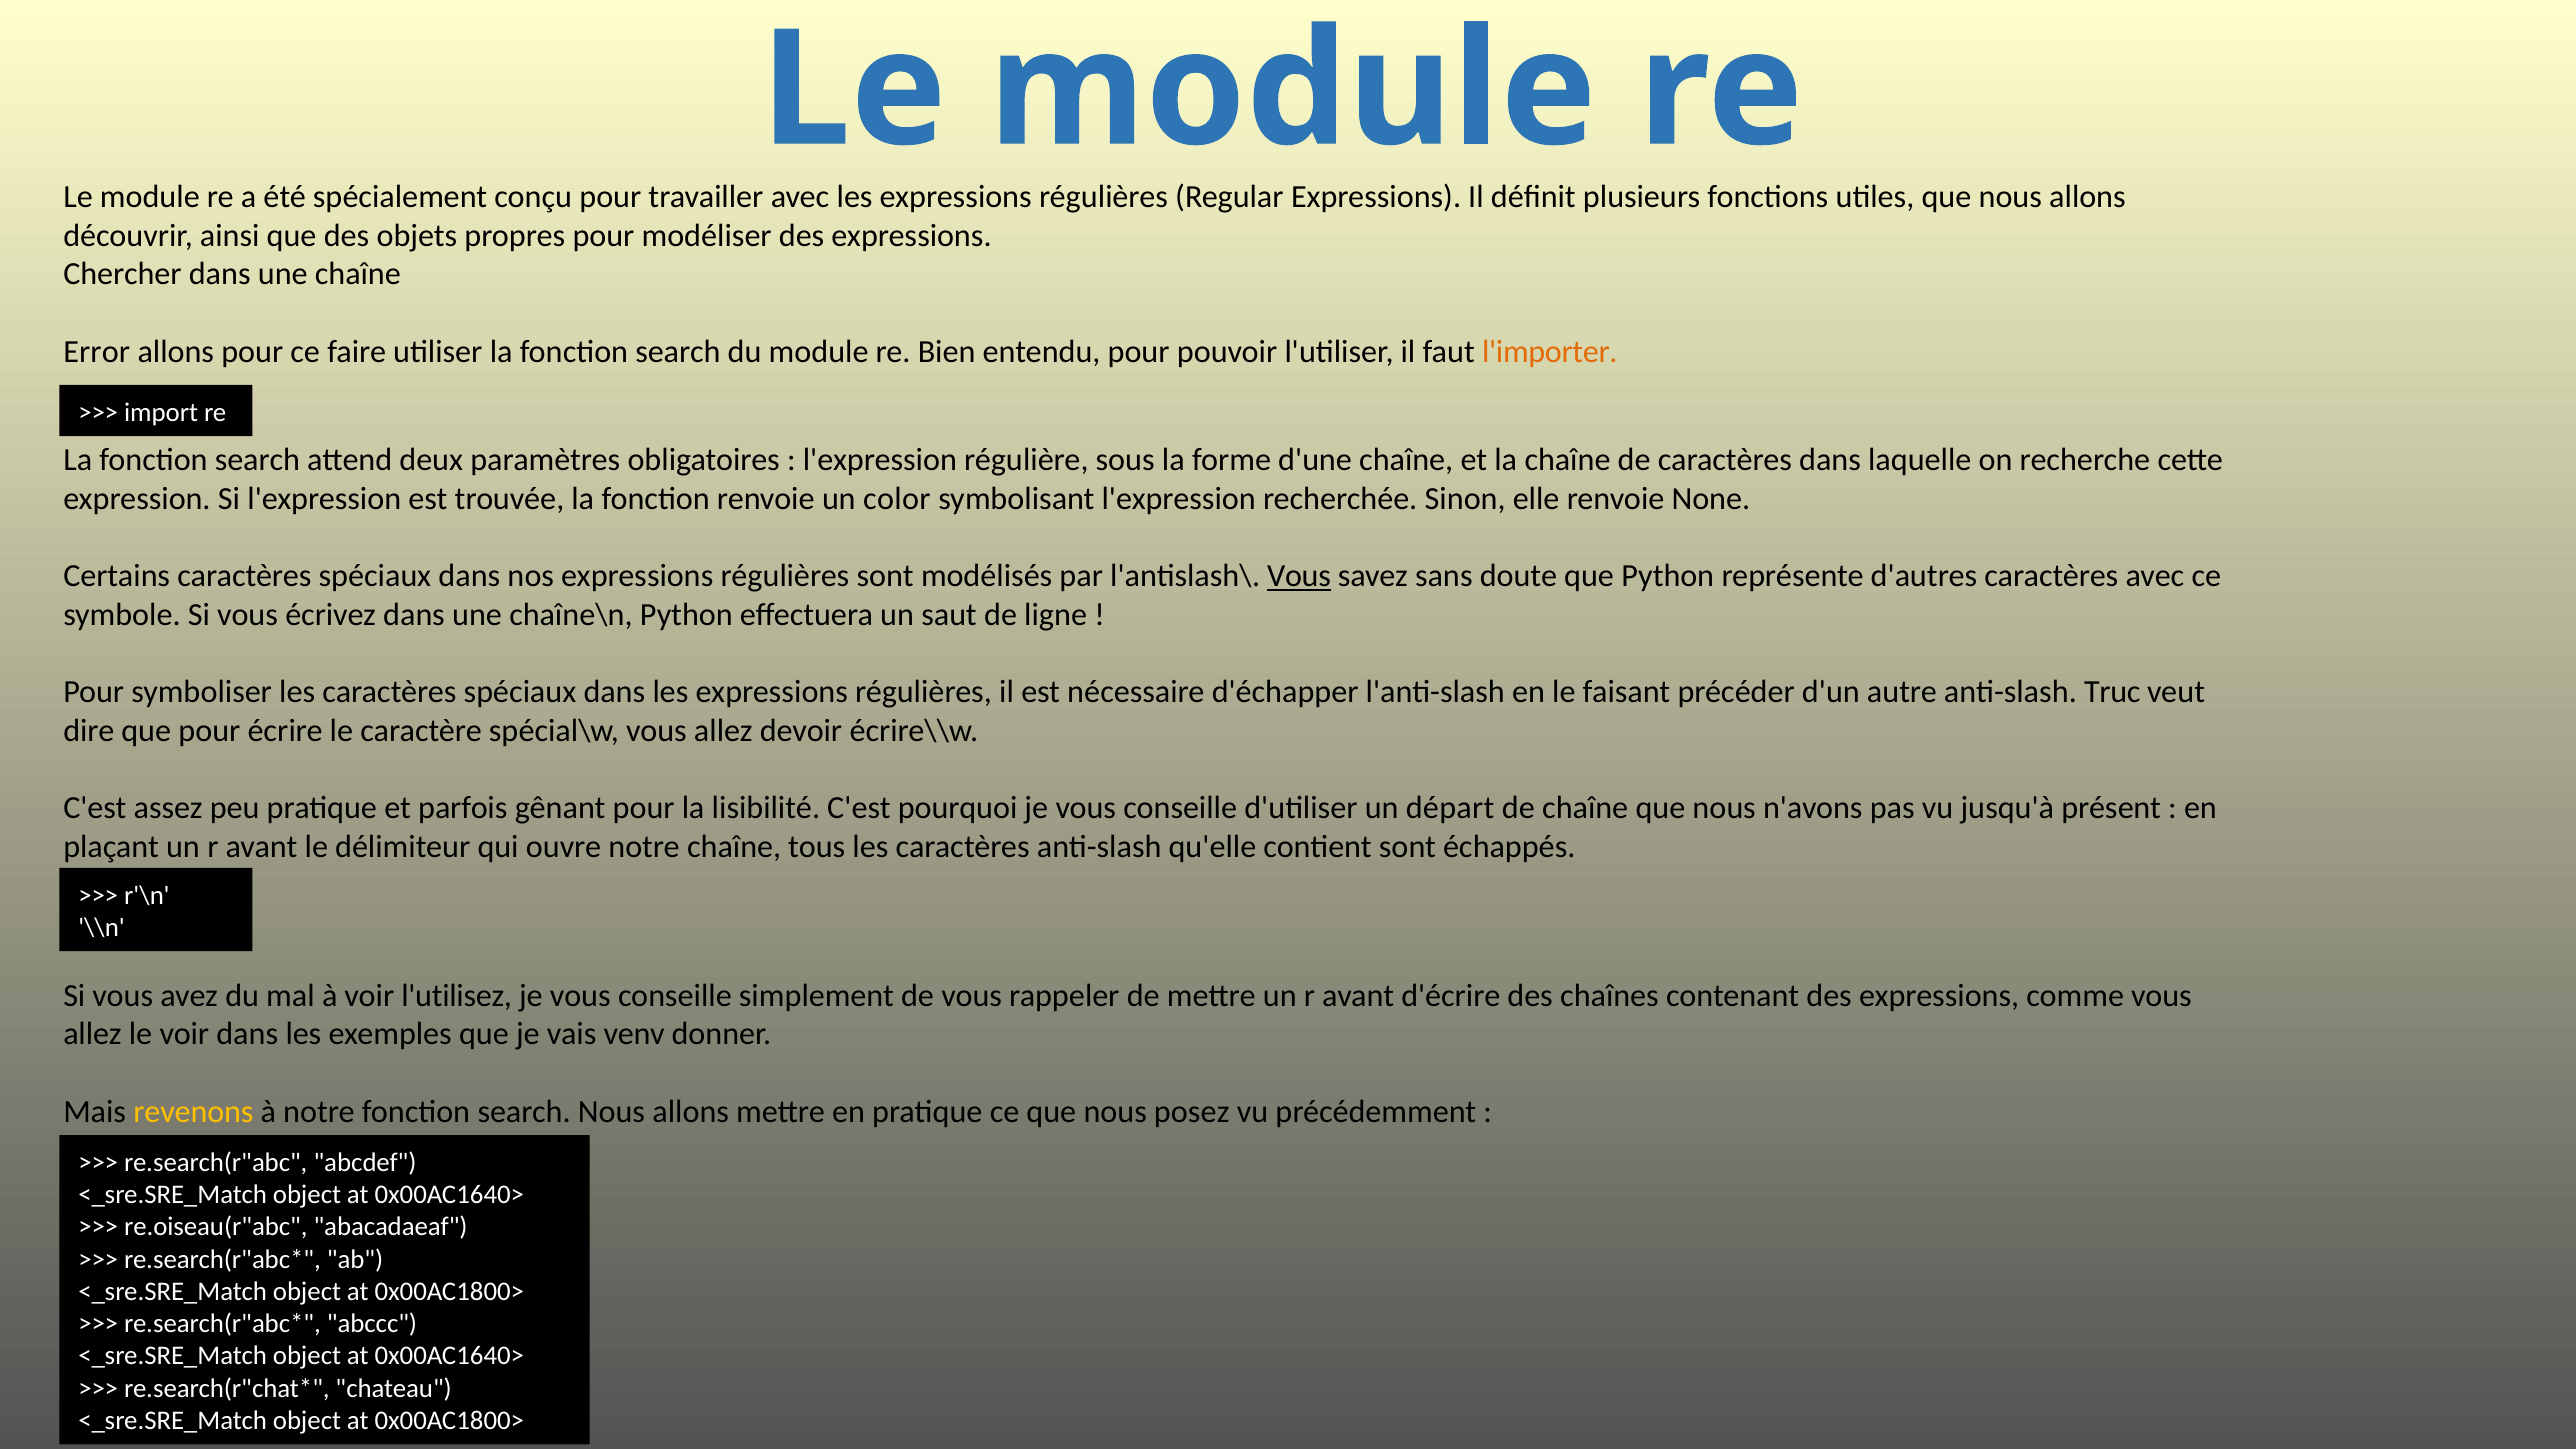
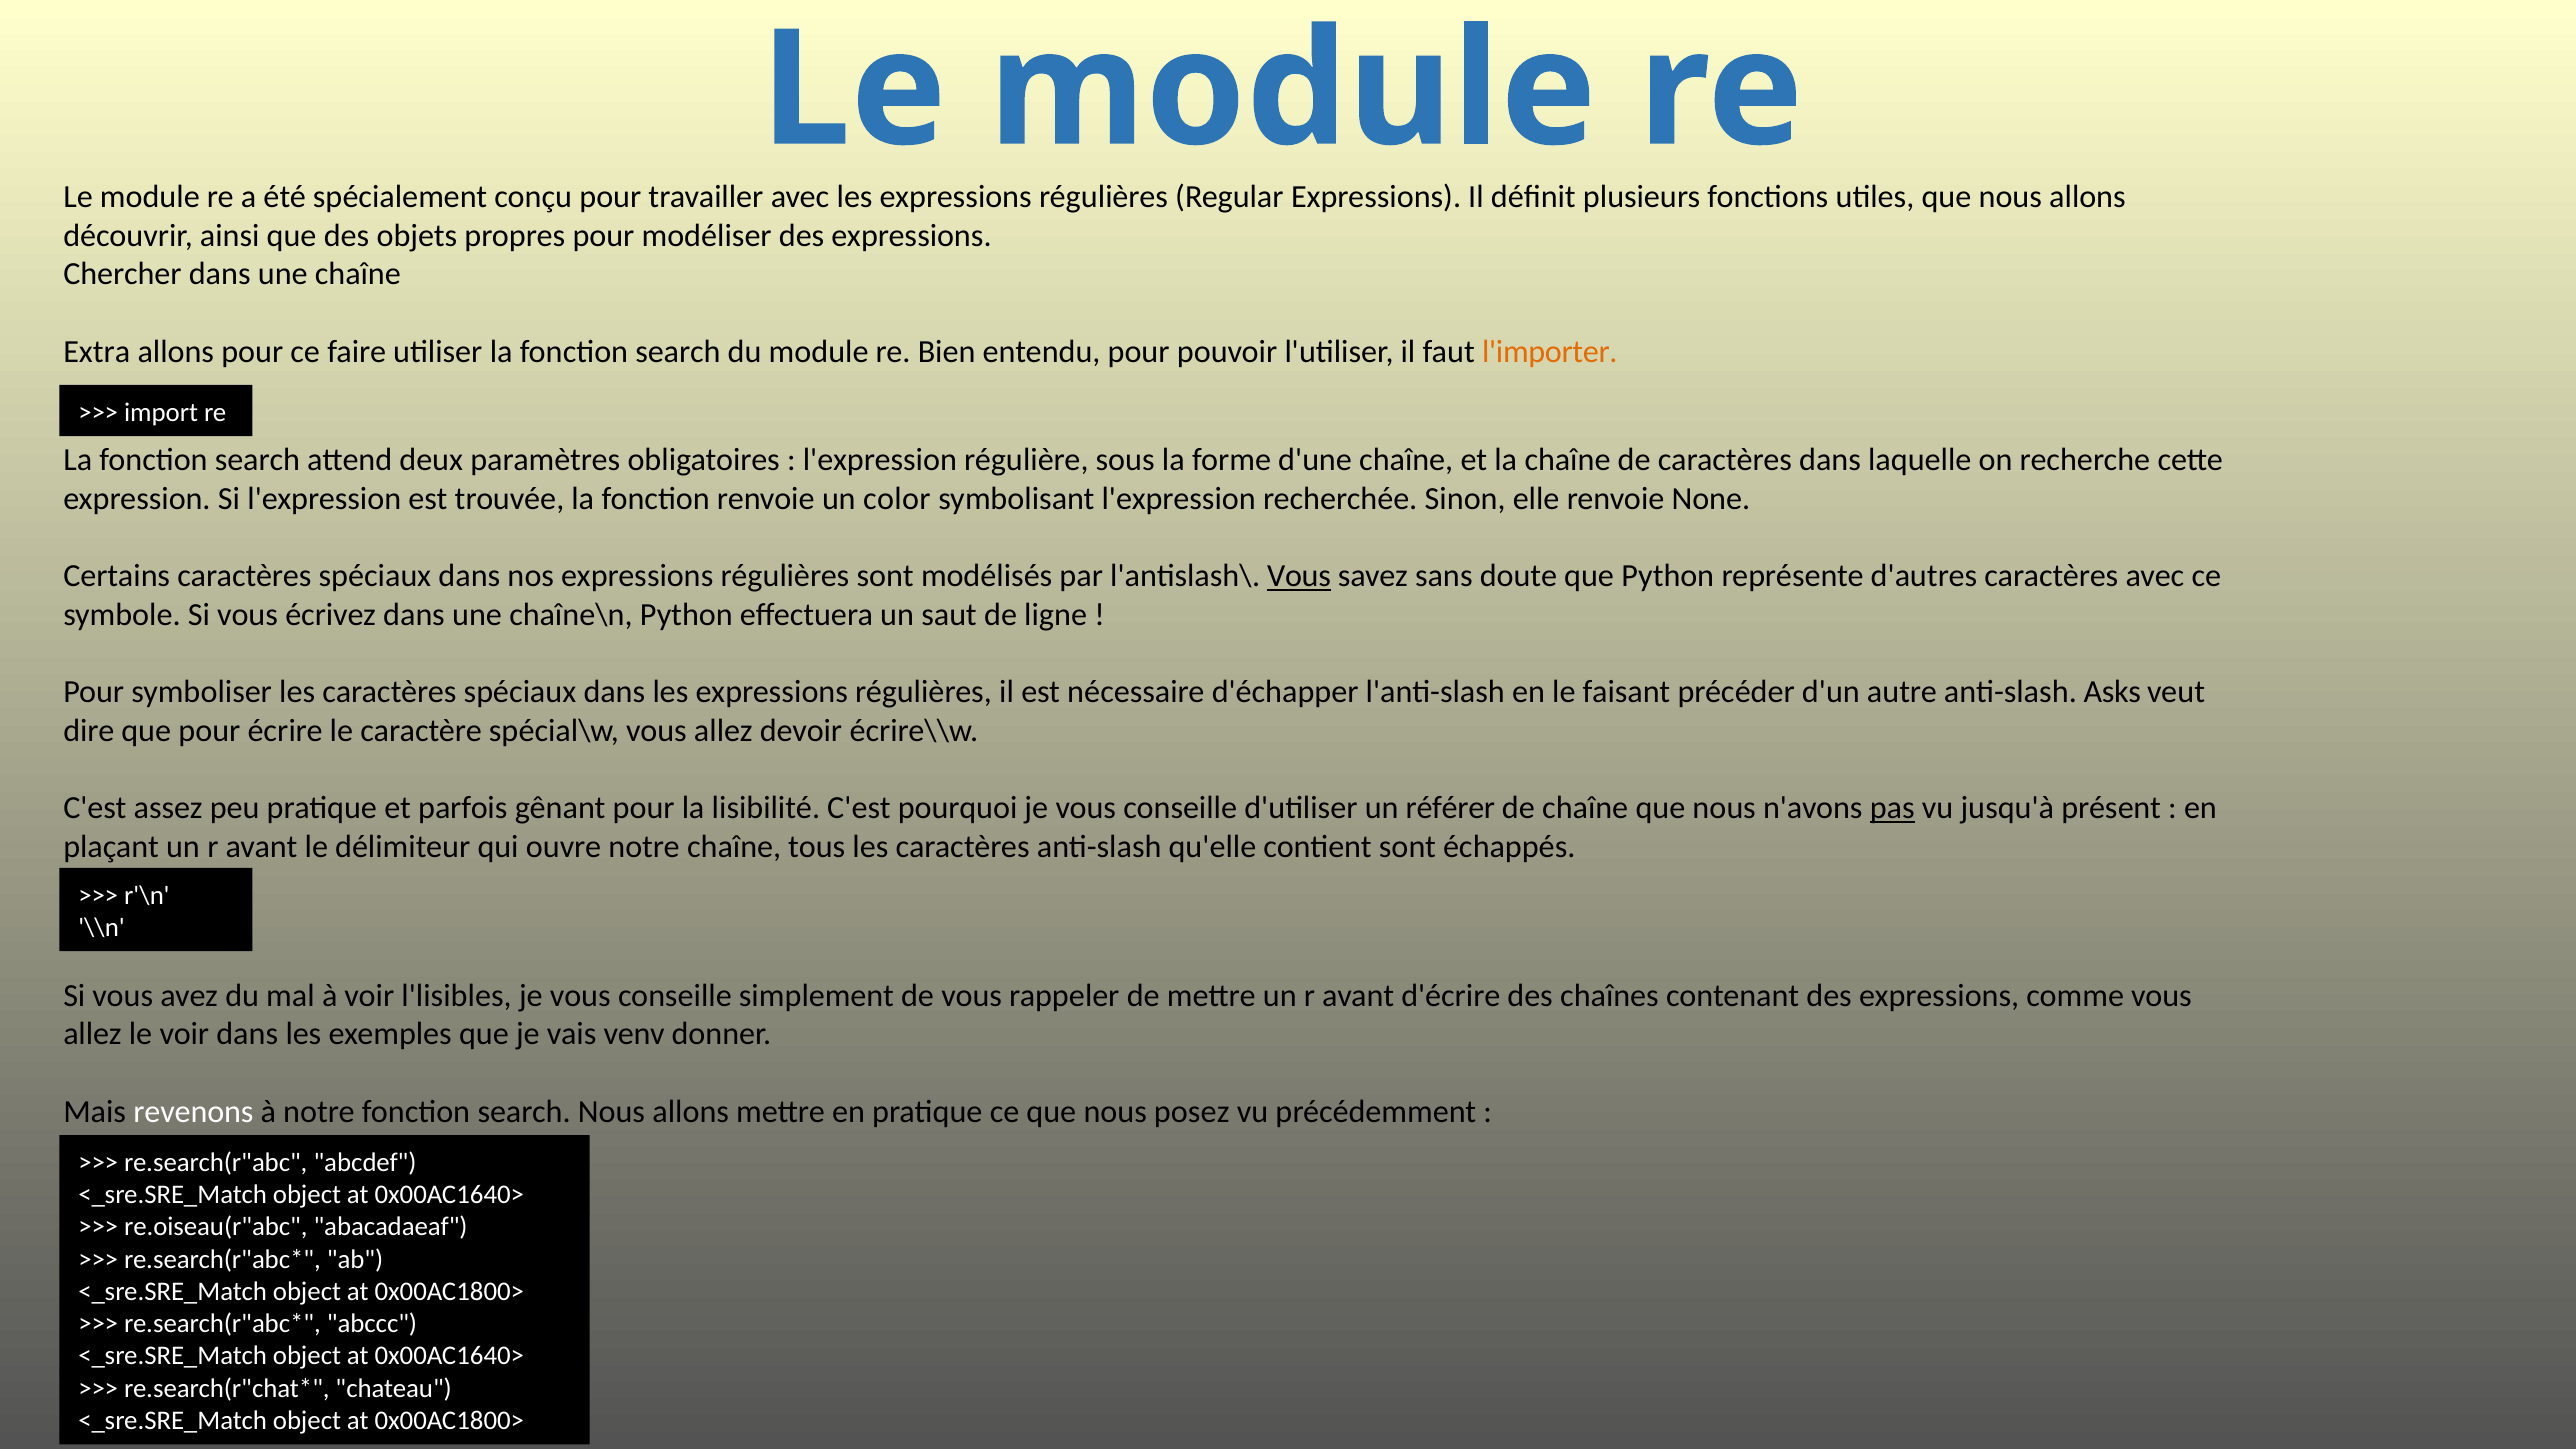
Error: Error -> Extra
Truc: Truc -> Asks
départ: départ -> référer
pas underline: none -> present
l'utilisez: l'utilisez -> l'lisibles
revenons colour: yellow -> white
